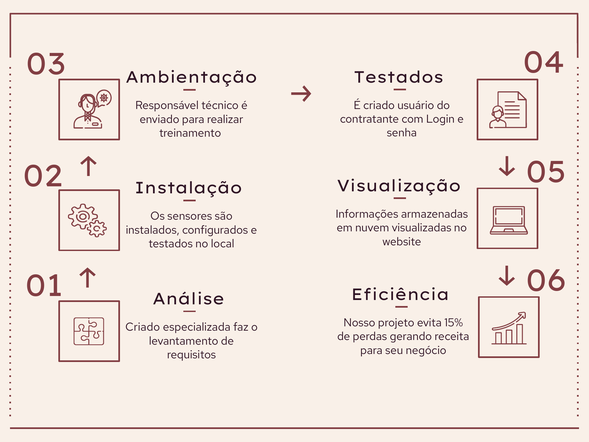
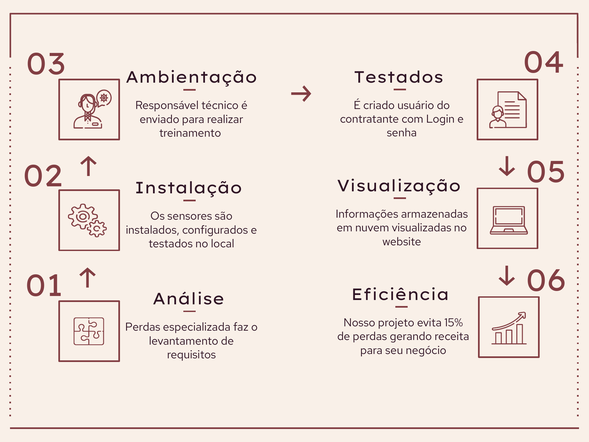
Criado at (143, 327): Criado -> Perdas
